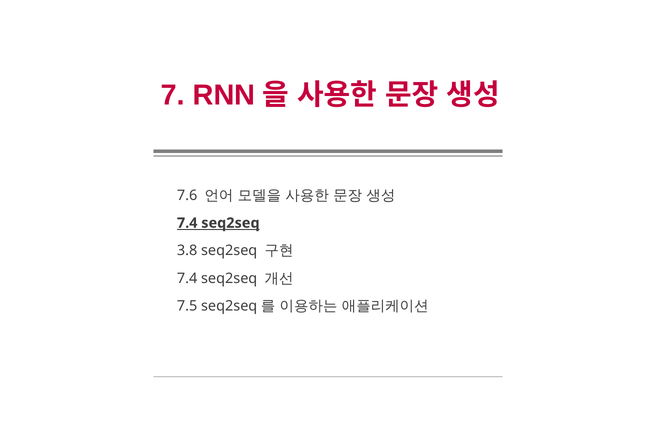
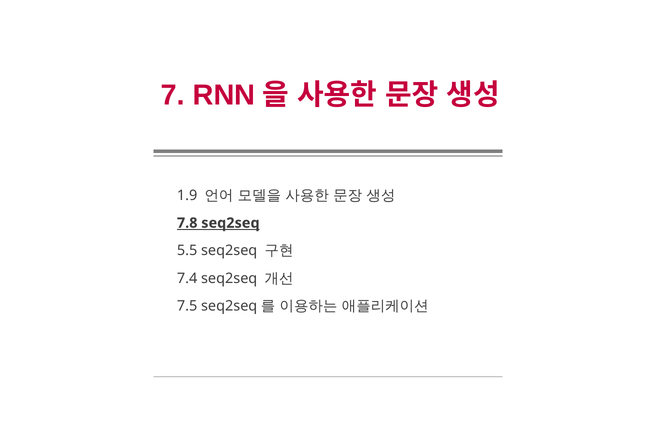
7.6: 7.6 -> 1.9
7.4 at (187, 223): 7.4 -> 7.8
3.8: 3.8 -> 5.5
